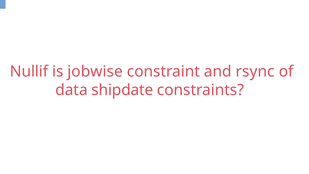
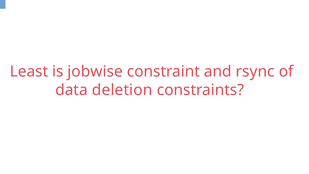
Nullif: Nullif -> Least
shipdate: shipdate -> deletion
